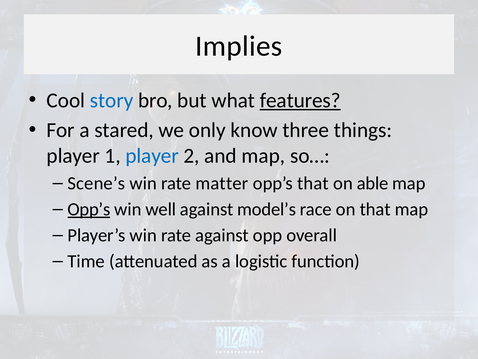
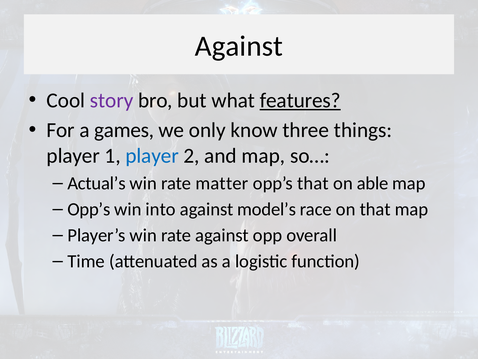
Implies at (239, 46): Implies -> Against
story colour: blue -> purple
stared: stared -> games
Scene’s: Scene’s -> Actual’s
Opp’s at (89, 209) underline: present -> none
well: well -> into
